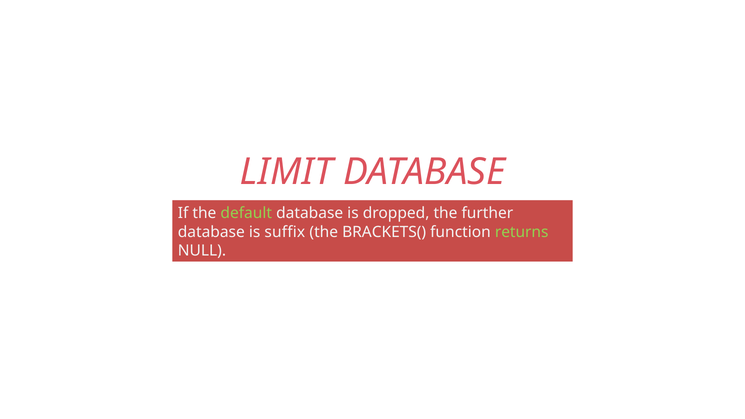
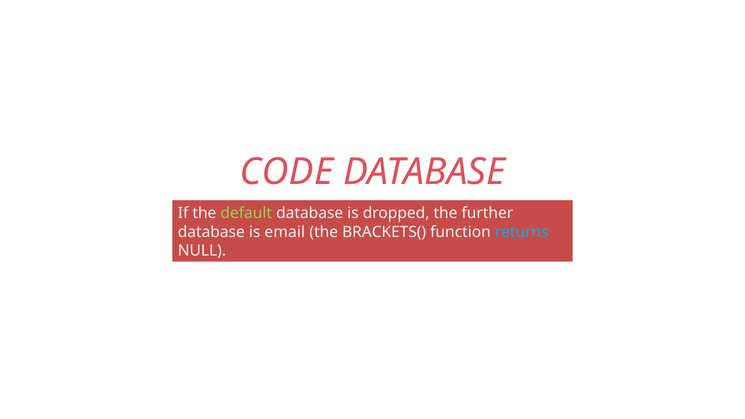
LIMIT: LIMIT -> CODE
suffix: suffix -> email
returns colour: light green -> light blue
